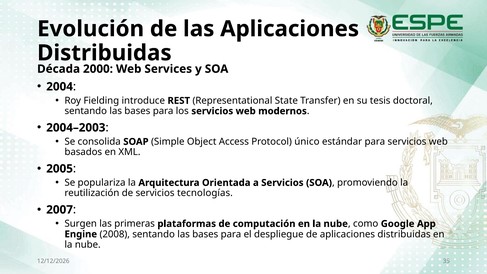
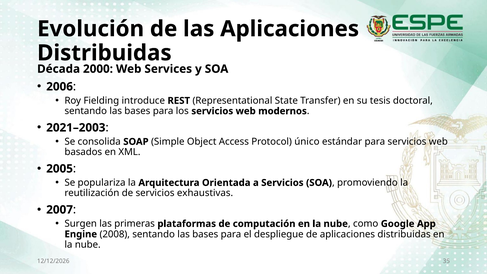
2004: 2004 -> 2006
2004–2003: 2004–2003 -> 2021–2003
tecnologías: tecnologías -> exhaustivas
